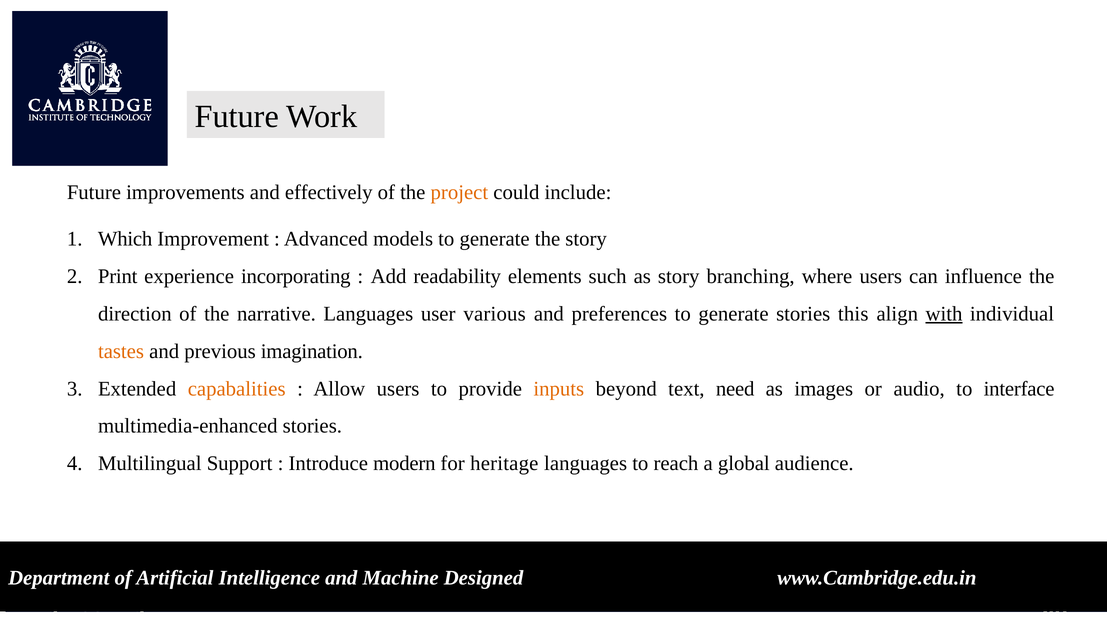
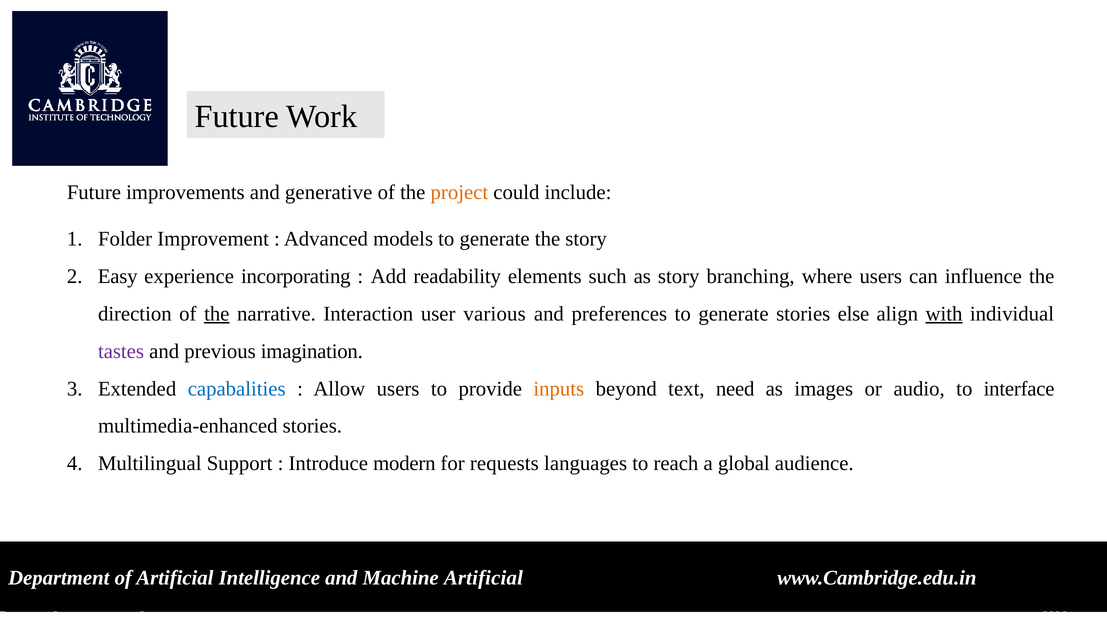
effectively: effectively -> generative
Which: Which -> Folder
Print: Print -> Easy
the at (217, 314) underline: none -> present
narrative Languages: Languages -> Interaction
this: this -> else
tastes colour: orange -> purple
capabalities colour: orange -> blue
heritage: heritage -> requests
Designed at (484, 578): Designed -> Artificial
